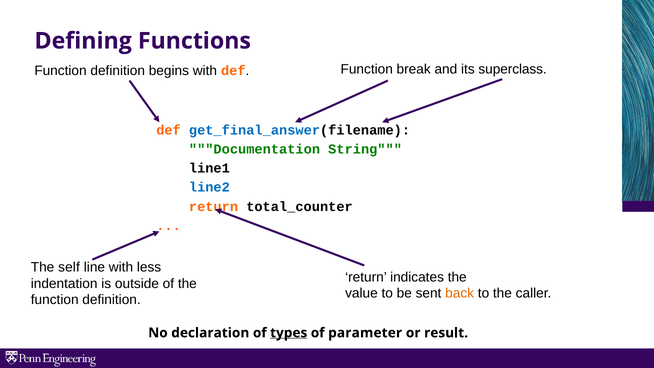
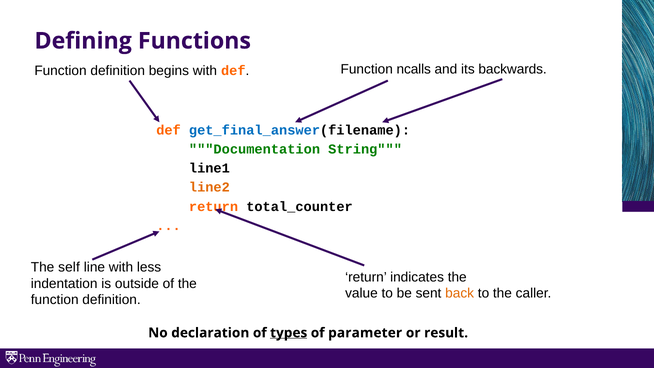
break: break -> ncalls
superclass: superclass -> backwards
line2 colour: blue -> orange
